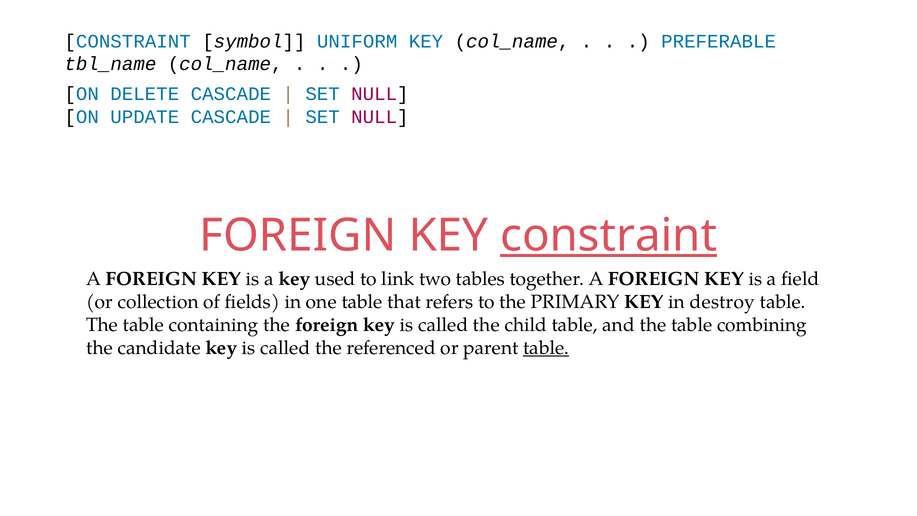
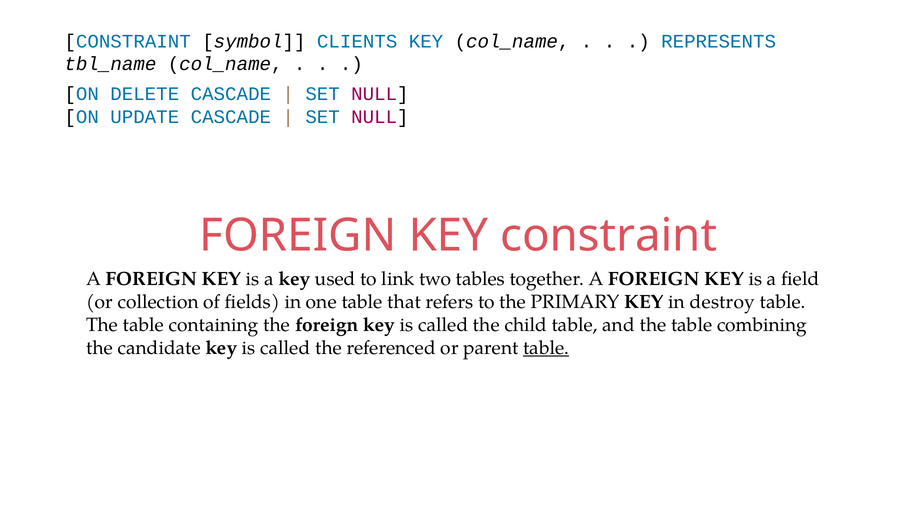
UNIFORM: UNIFORM -> CLIENTS
PREFERABLE: PREFERABLE -> REPRESENTS
constraint at (609, 236) underline: present -> none
